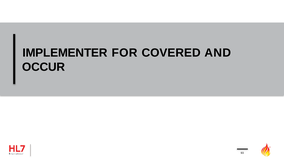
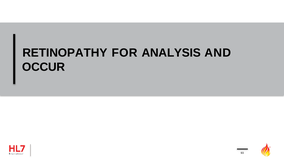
IMPLEMENTER: IMPLEMENTER -> RETINOPATHY
COVERED: COVERED -> ANALYSIS
